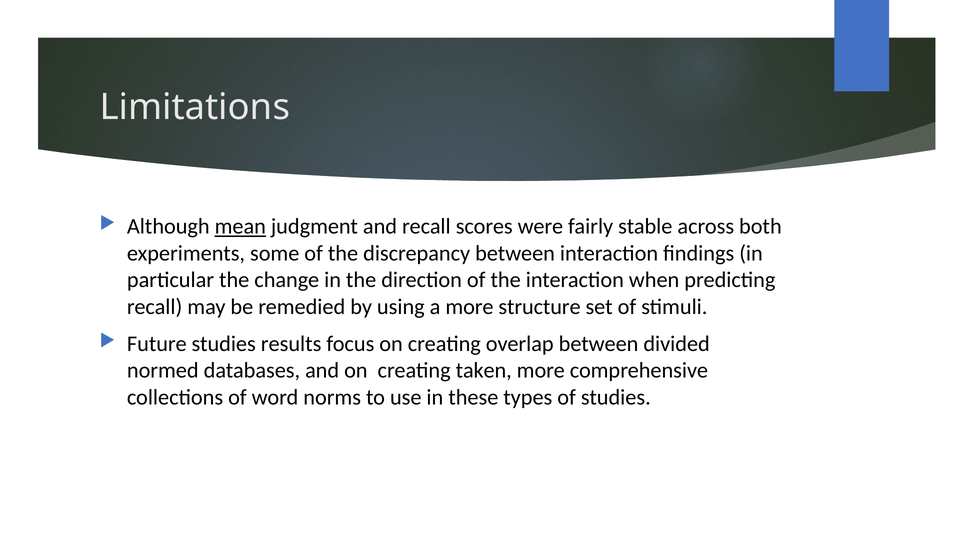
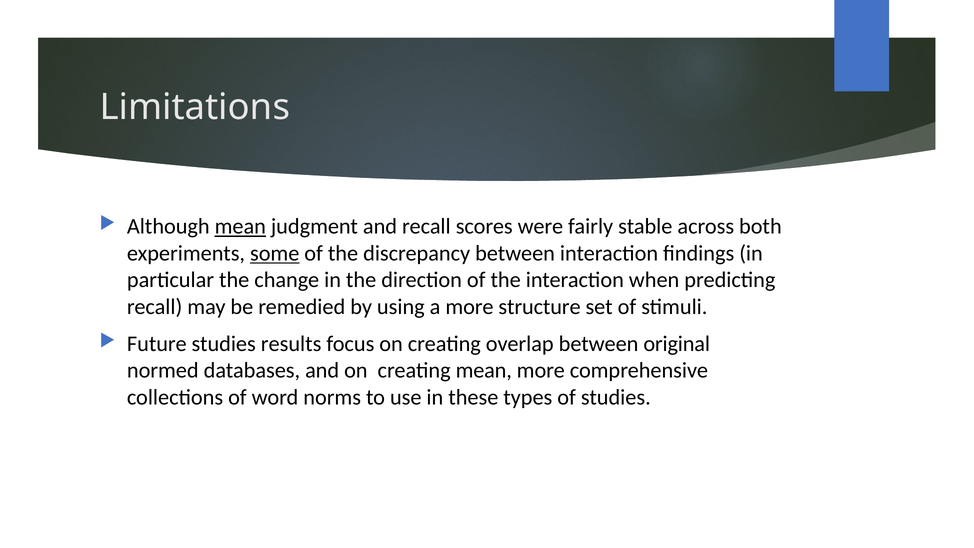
some underline: none -> present
divided: divided -> original
creating taken: taken -> mean
